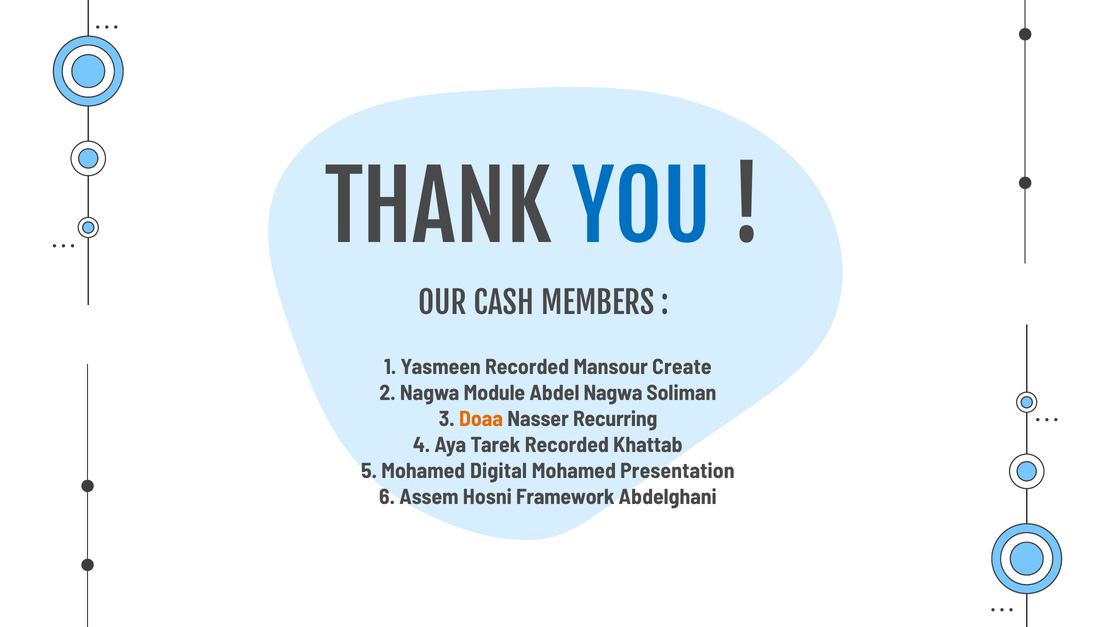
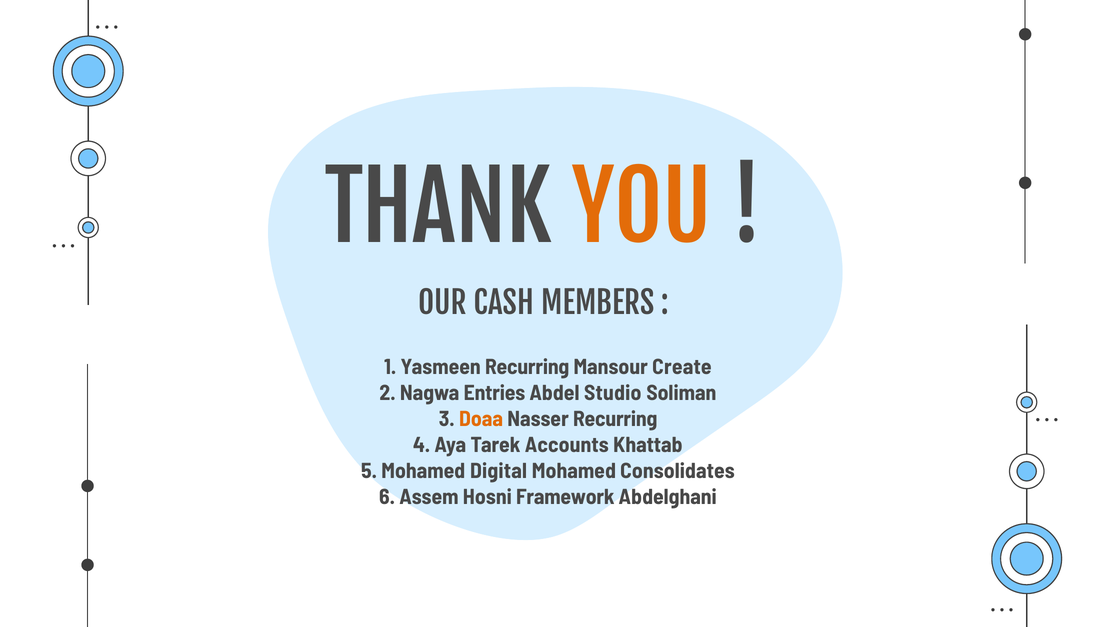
YOU colour: blue -> orange
Yasmeen Recorded: Recorded -> Recurring
Module: Module -> Entries
Abdel Nagwa: Nagwa -> Studio
Tarek Recorded: Recorded -> Accounts
Presentation: Presentation -> Consolidates
